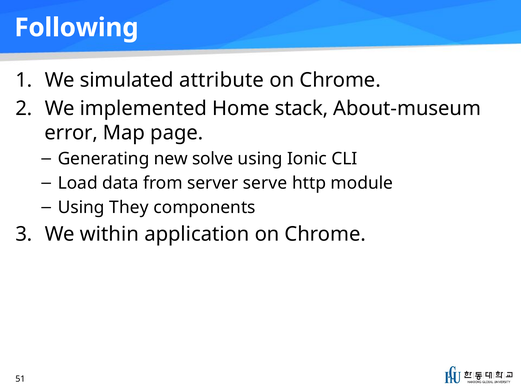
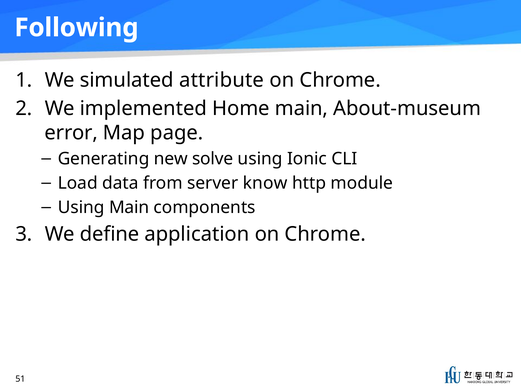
Home stack: stack -> main
serve: serve -> know
Using They: They -> Main
within: within -> define
